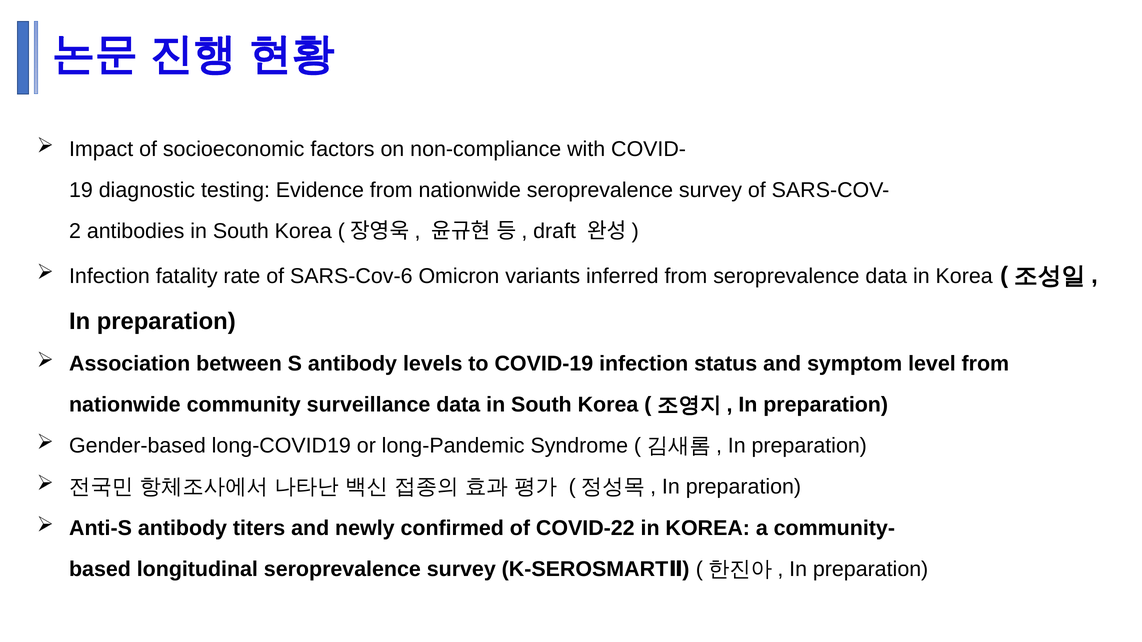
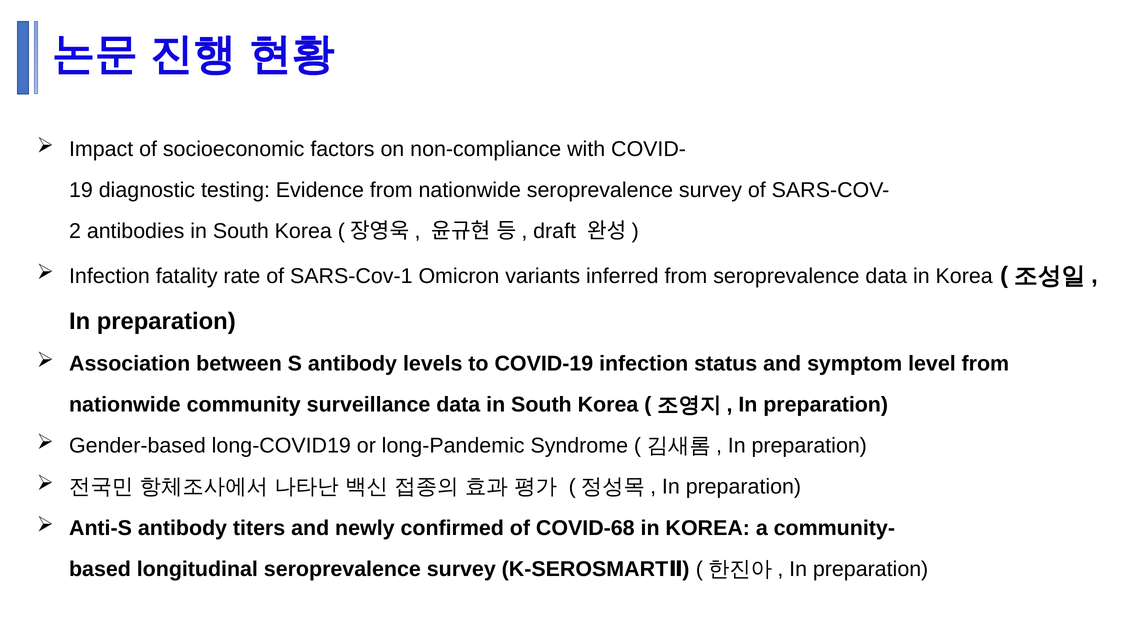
SARS-Cov-6: SARS-Cov-6 -> SARS-Cov-1
COVID-22: COVID-22 -> COVID-68
